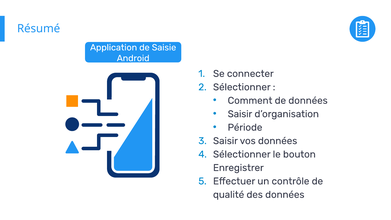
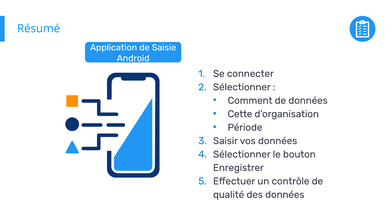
Saisir at (240, 114): Saisir -> Cette
